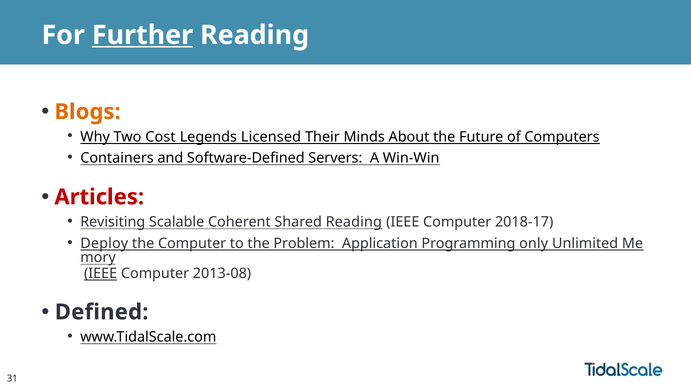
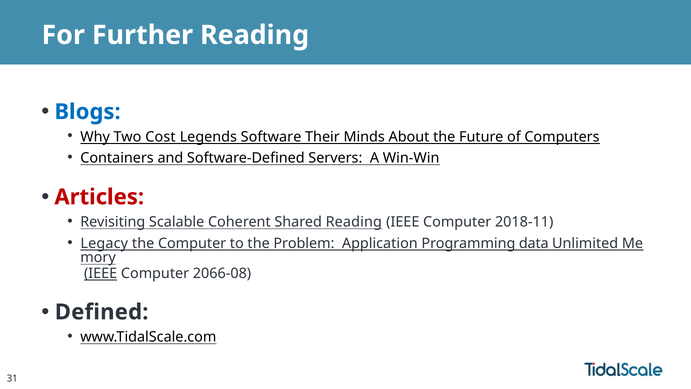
Further underline: present -> none
Blogs colour: orange -> blue
Licensed: Licensed -> Software
2018-17: 2018-17 -> 2018-11
Deploy: Deploy -> Legacy
only: only -> data
2013-08: 2013-08 -> 2066-08
